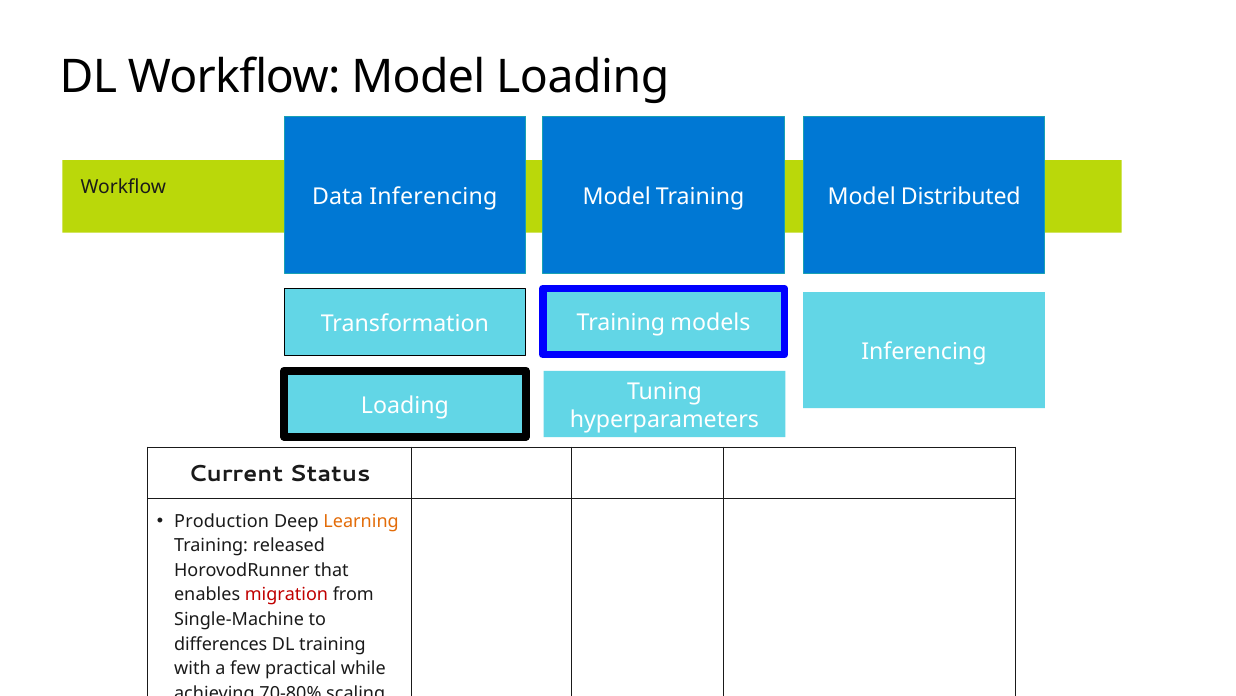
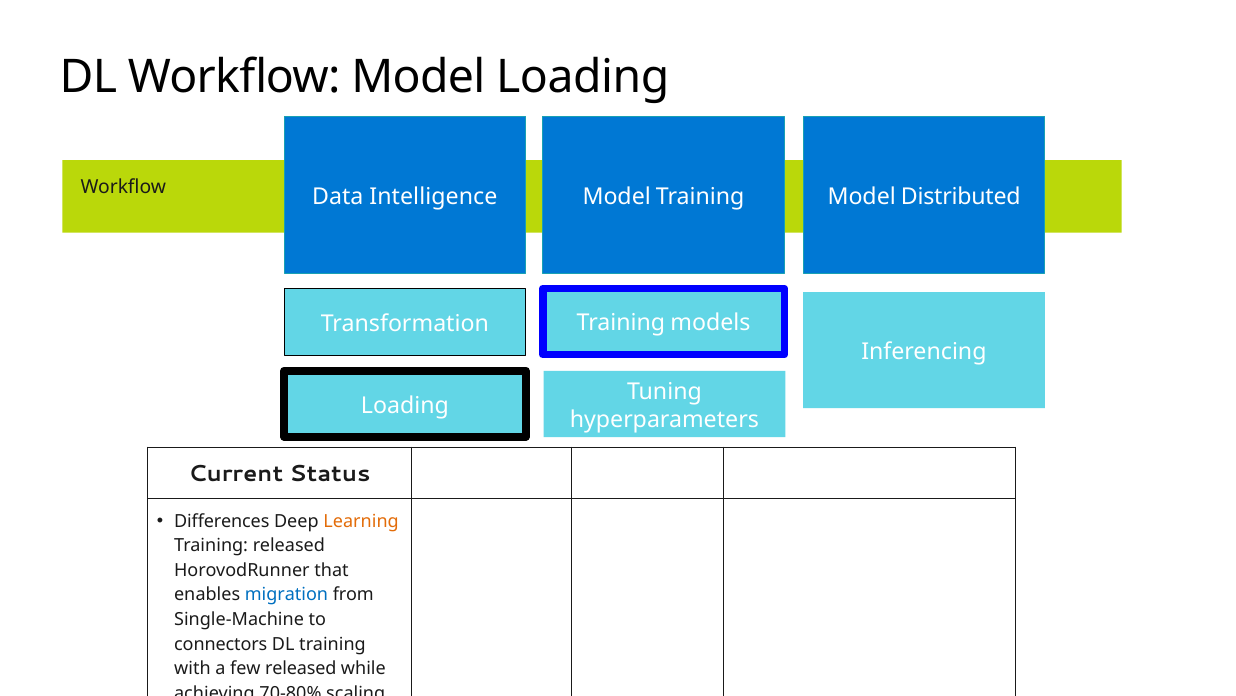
Data Inferencing: Inferencing -> Intelligence
Production: Production -> Differences
migration colour: red -> blue
differences: differences -> connectors
few practical: practical -> released
